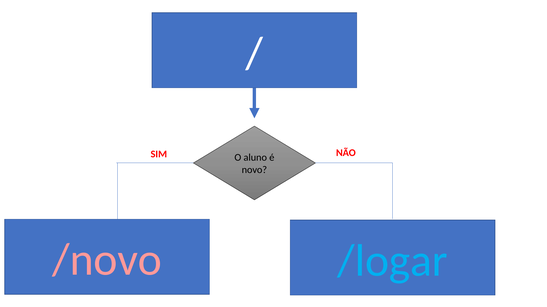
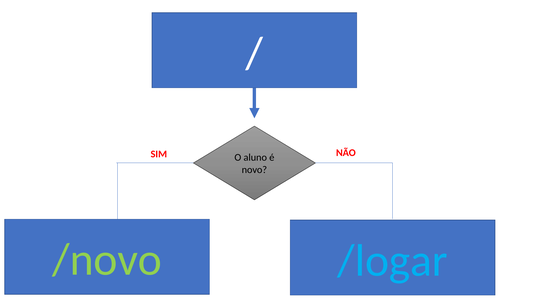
/novo colour: pink -> light green
